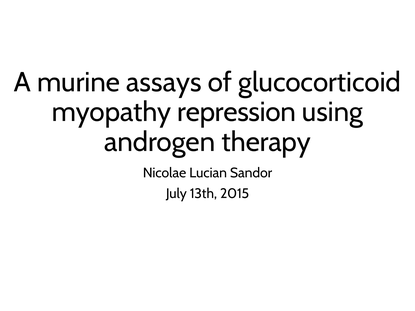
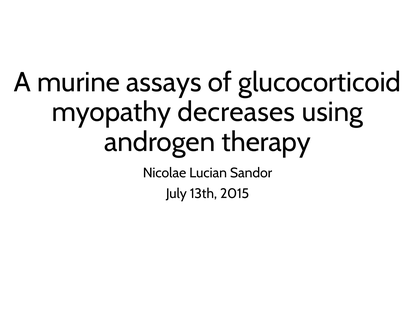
repression: repression -> decreases
